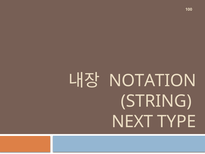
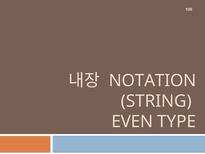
NEXT: NEXT -> EVEN
